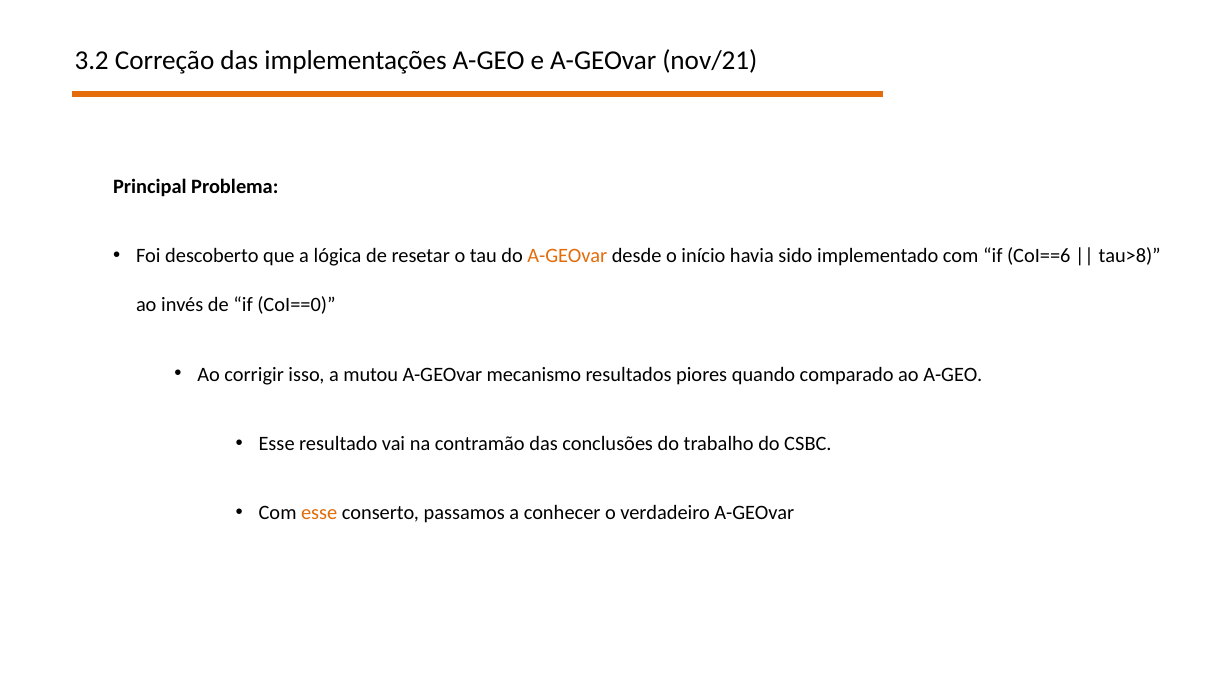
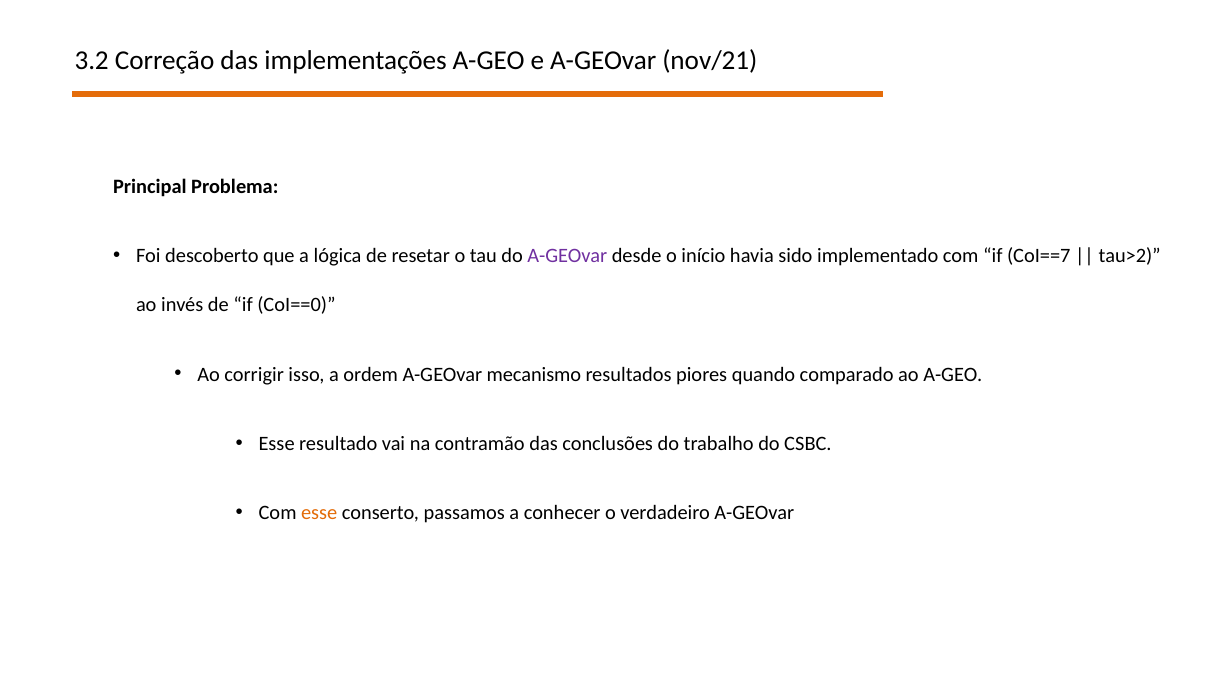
A-GEOvar at (567, 256) colour: orange -> purple
CoI==6: CoI==6 -> CoI==7
tau>8: tau>8 -> tau>2
mutou: mutou -> ordem
